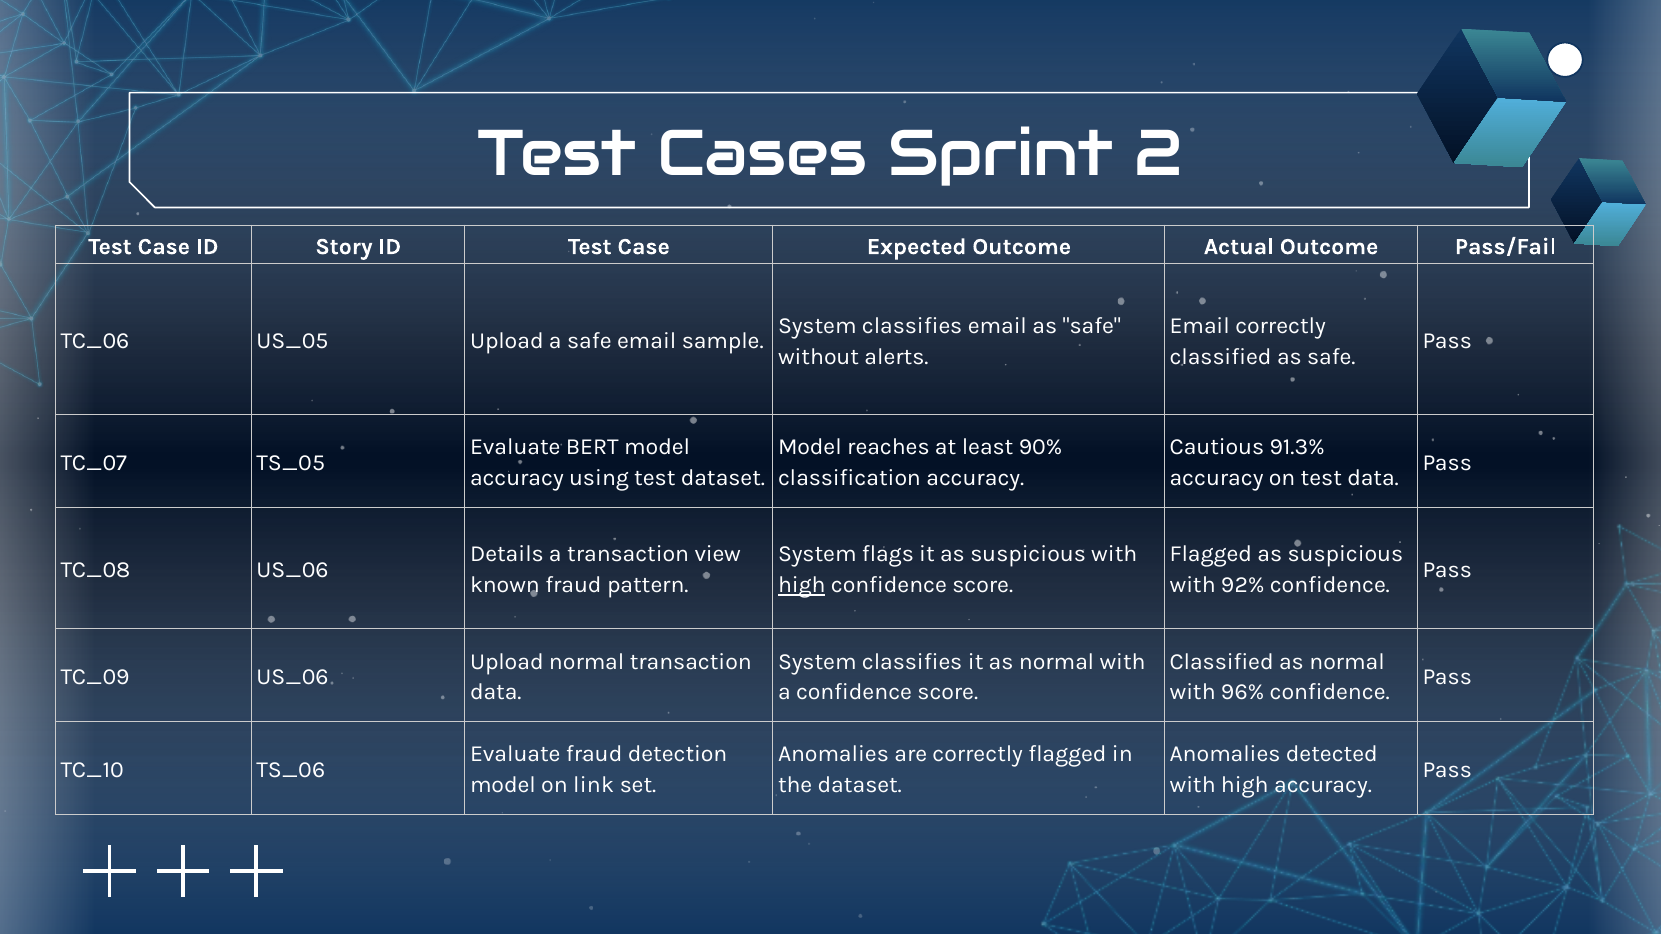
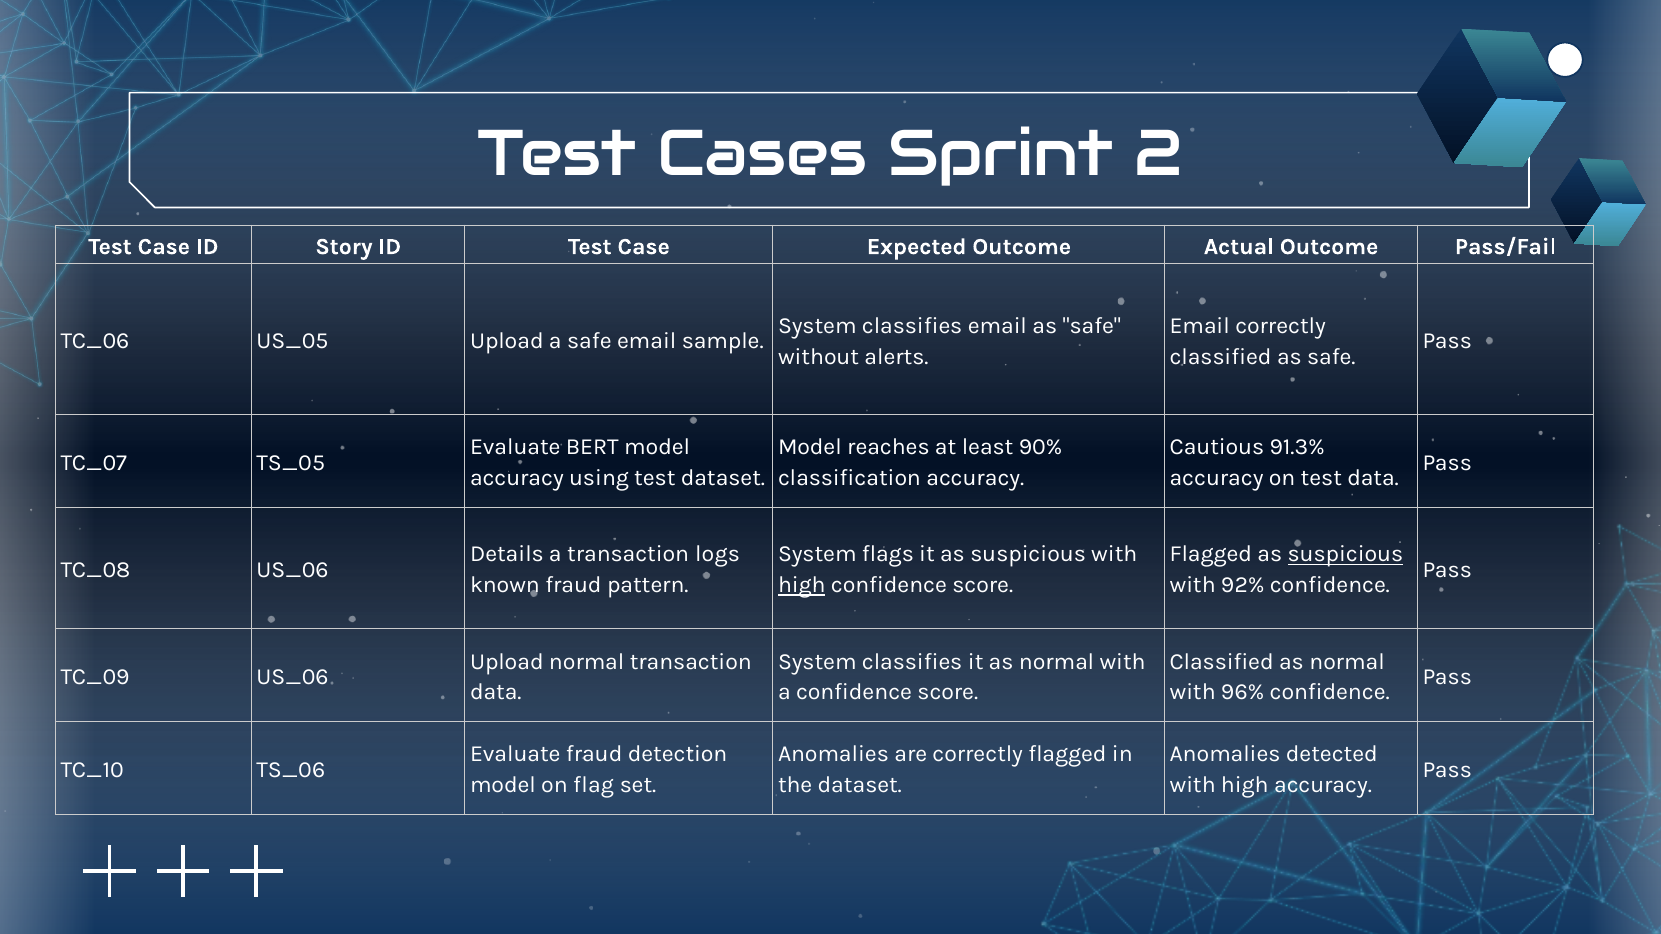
view: view -> logs
suspicious at (1345, 555) underline: none -> present
link: link -> flag
